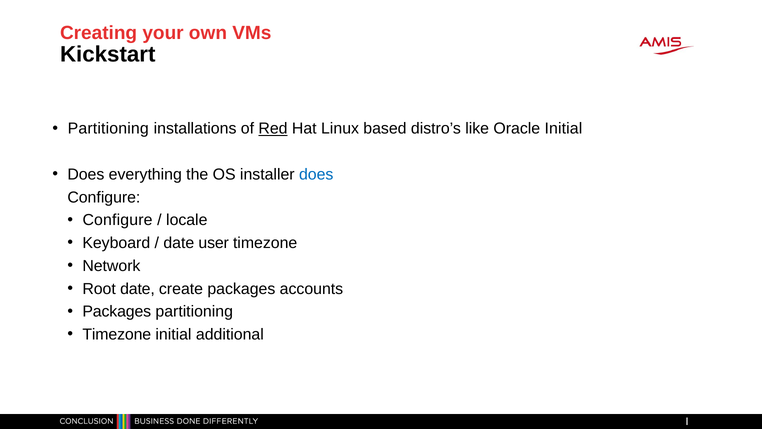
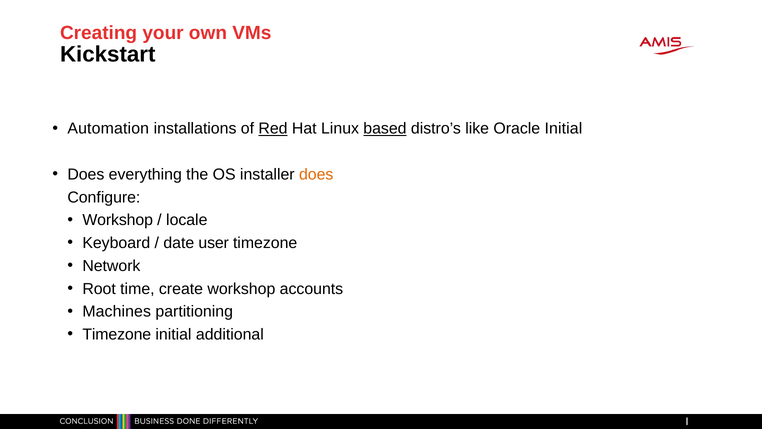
Partitioning at (108, 129): Partitioning -> Automation
based underline: none -> present
does at (316, 174) colour: blue -> orange
Configure at (118, 220): Configure -> Workshop
Root date: date -> time
create packages: packages -> workshop
Packages at (117, 311): Packages -> Machines
